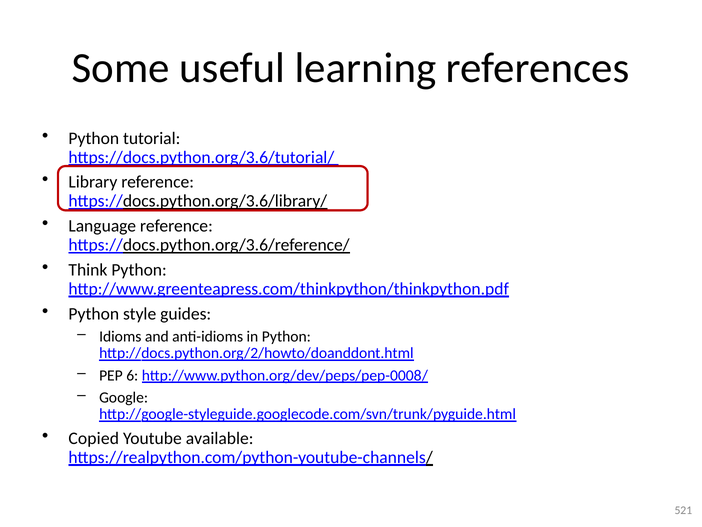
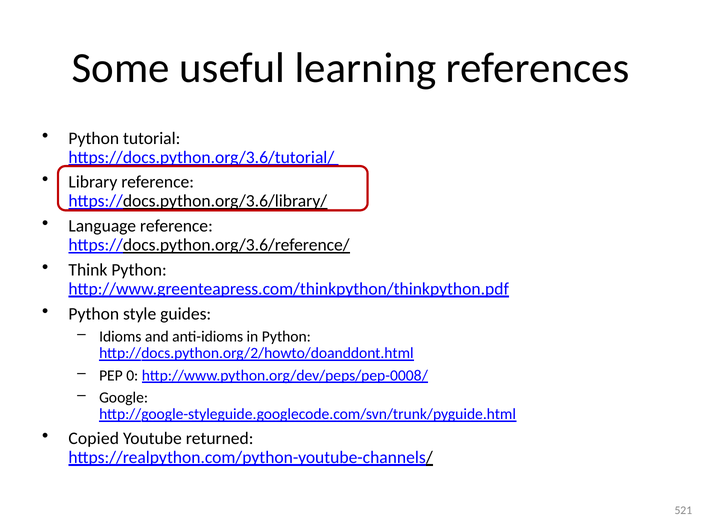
6: 6 -> 0
available: available -> returned
